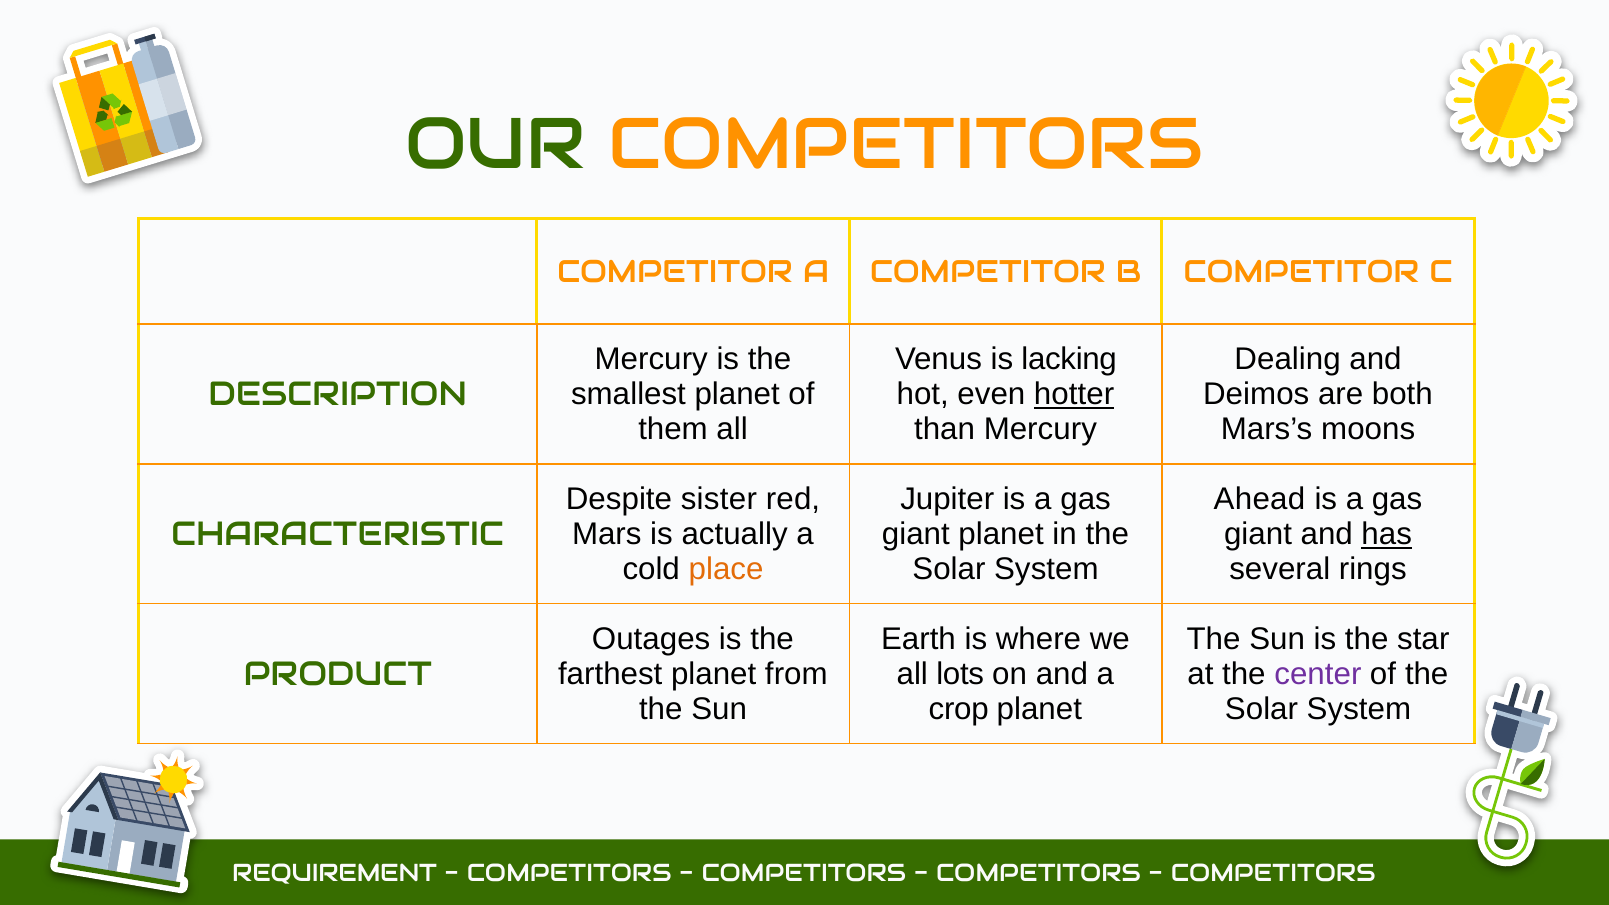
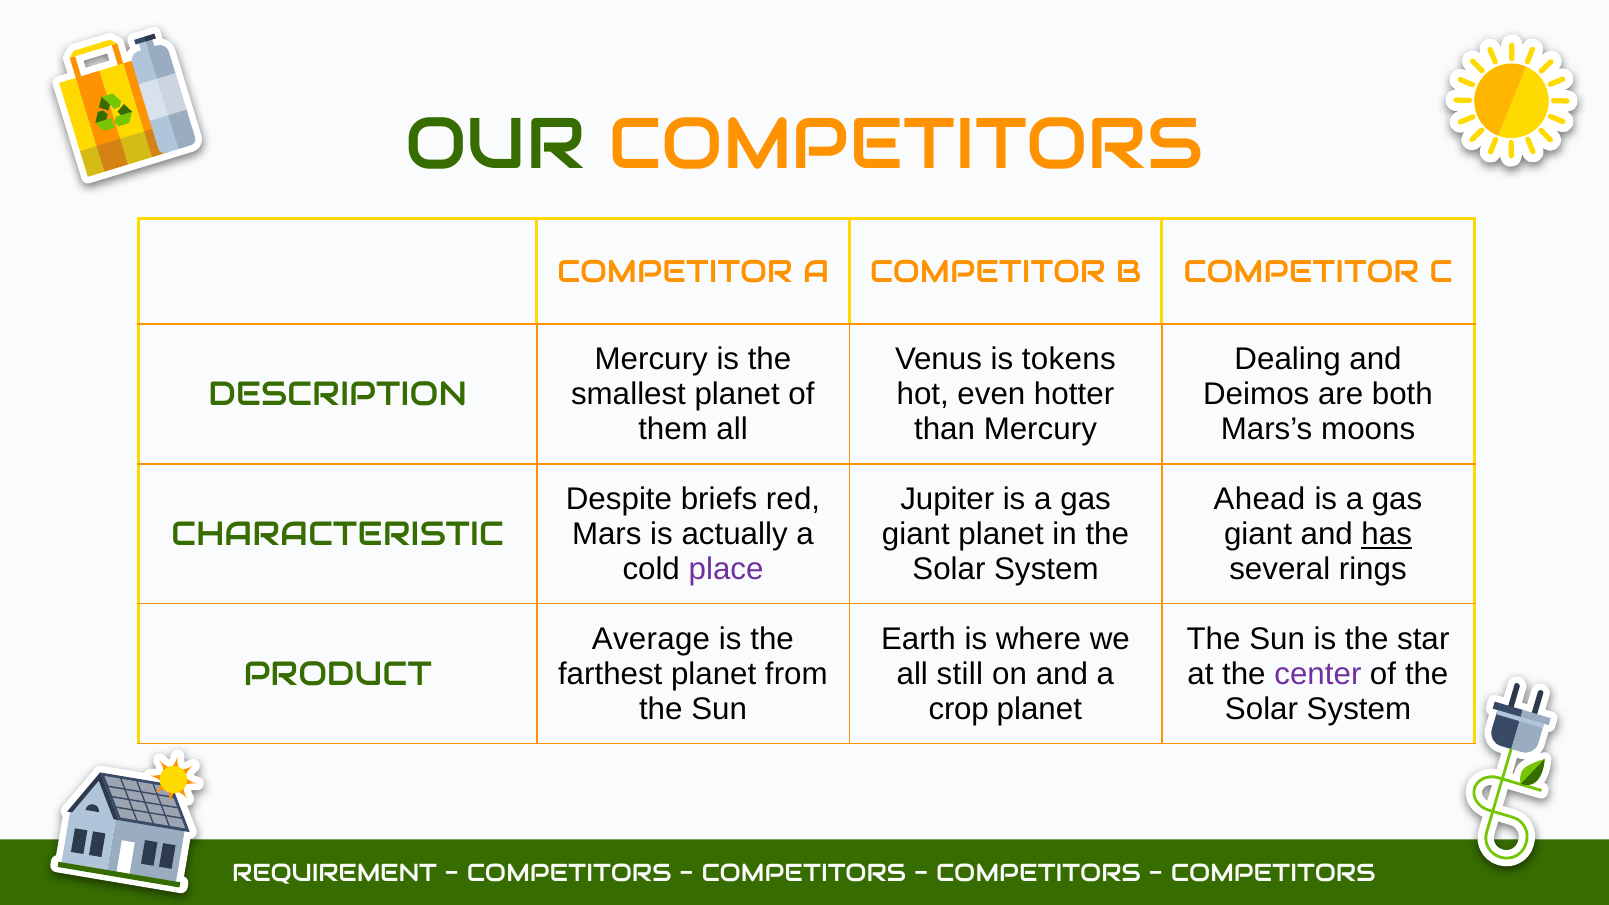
lacking: lacking -> tokens
hotter underline: present -> none
sister: sister -> briefs
place colour: orange -> purple
Outages: Outages -> Average
lots: lots -> still
